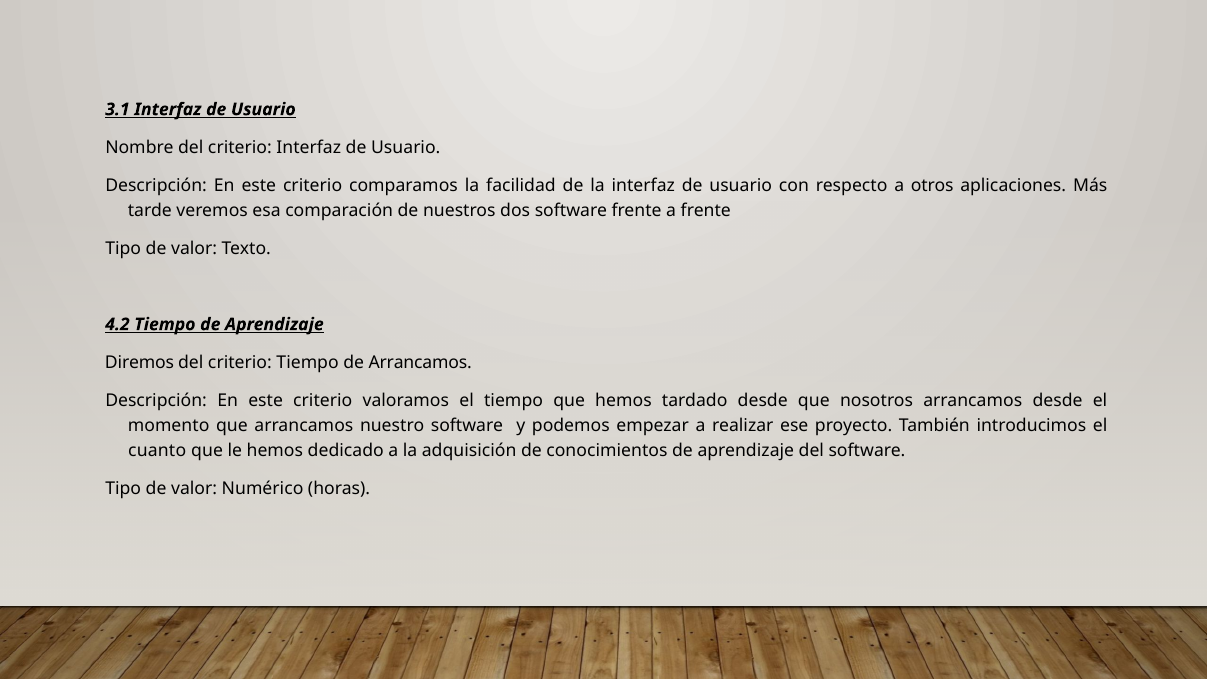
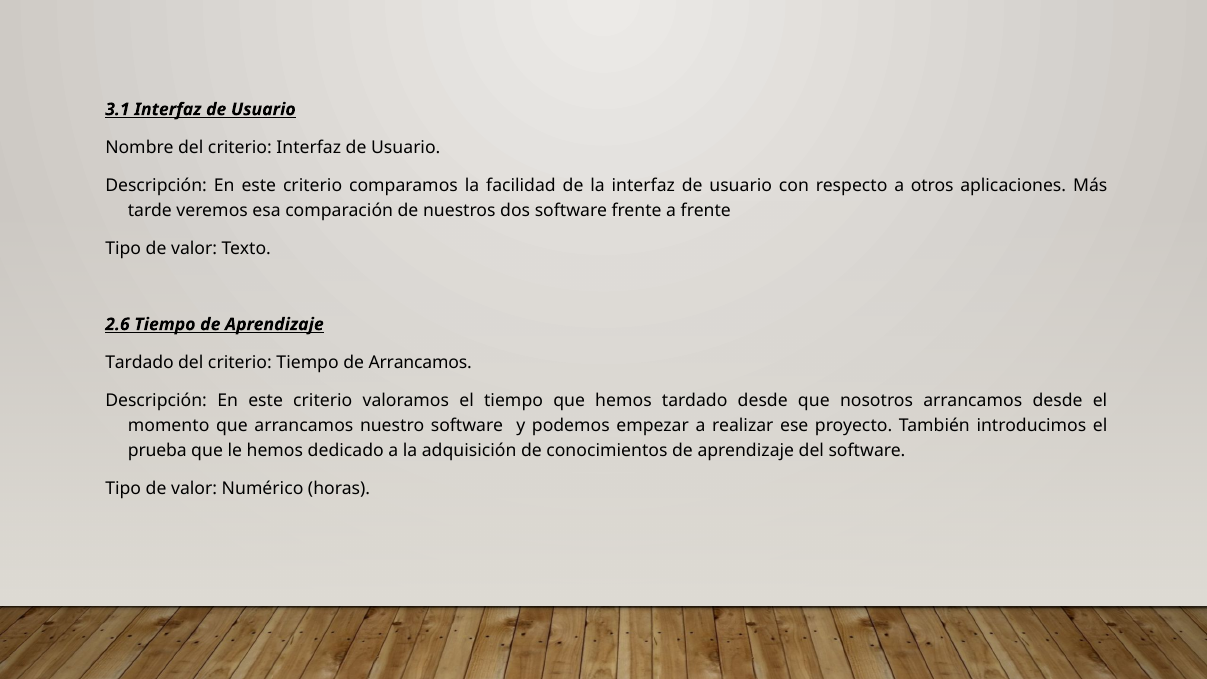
4.2: 4.2 -> 2.6
Diremos at (140, 362): Diremos -> Tardado
cuanto: cuanto -> prueba
